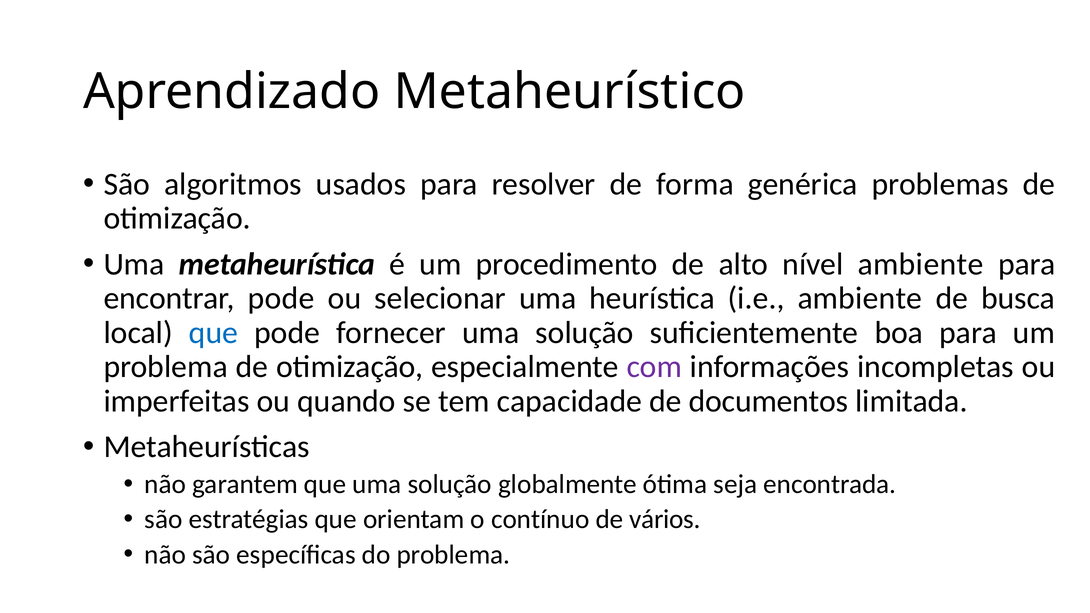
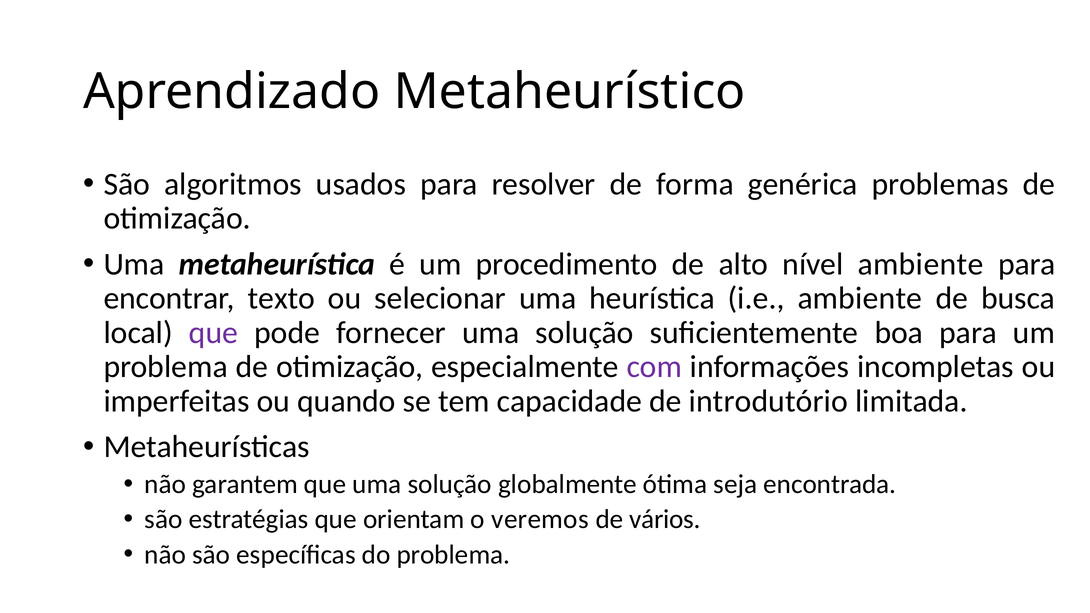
encontrar pode: pode -> texto
que at (214, 333) colour: blue -> purple
documentos: documentos -> introdutório
contínuo: contínuo -> veremos
